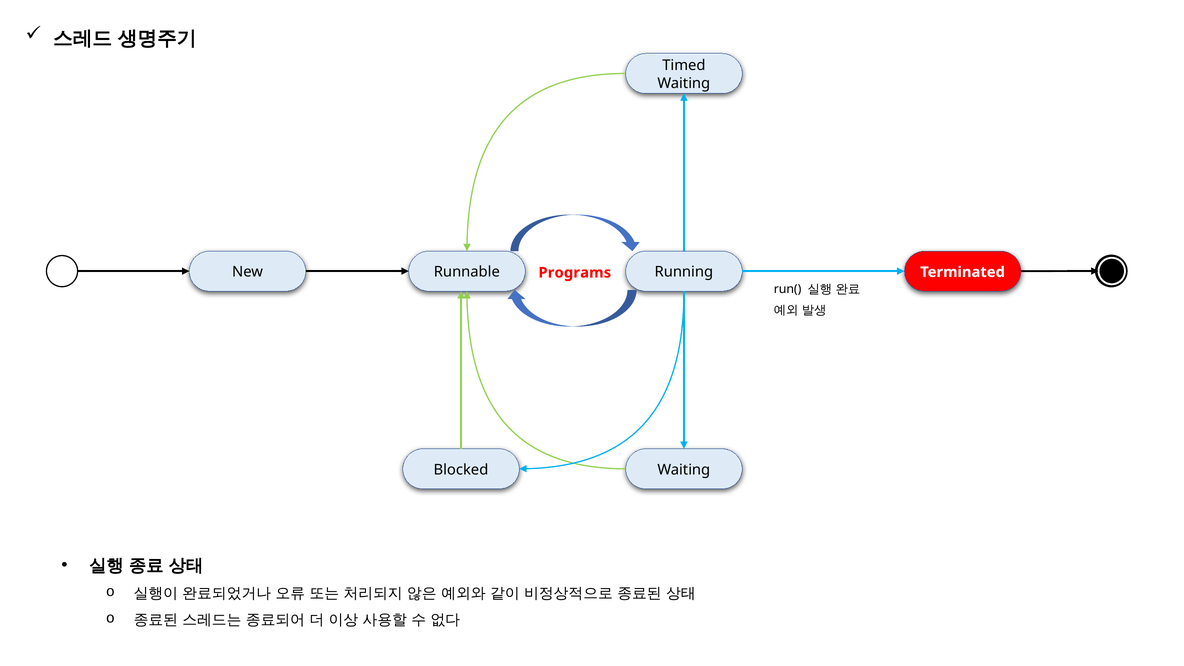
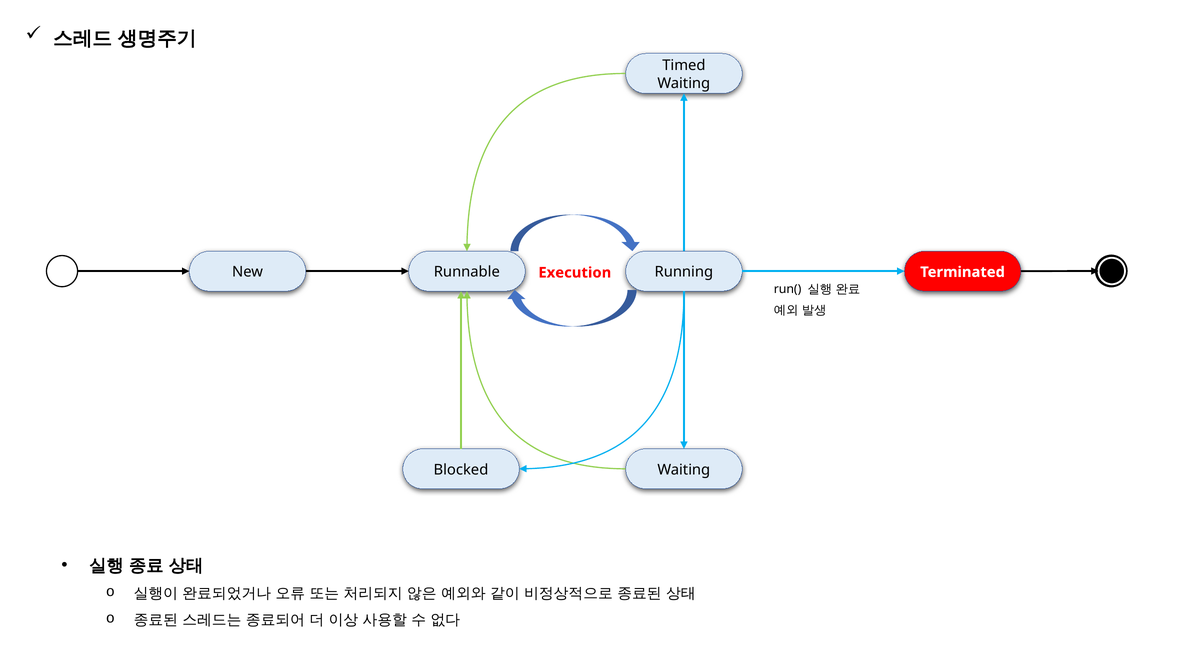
Programs: Programs -> Execution
